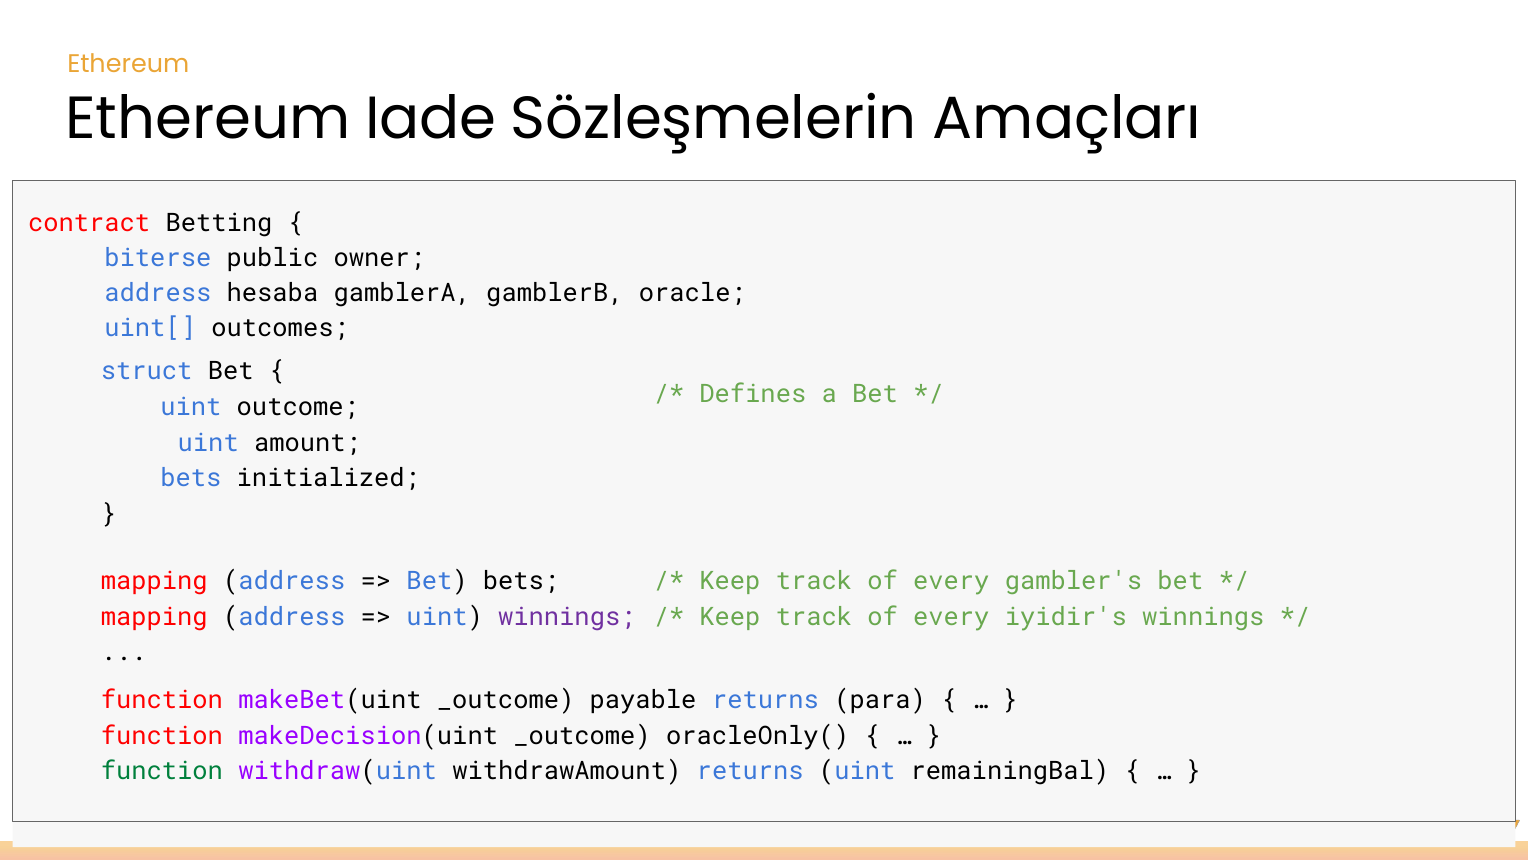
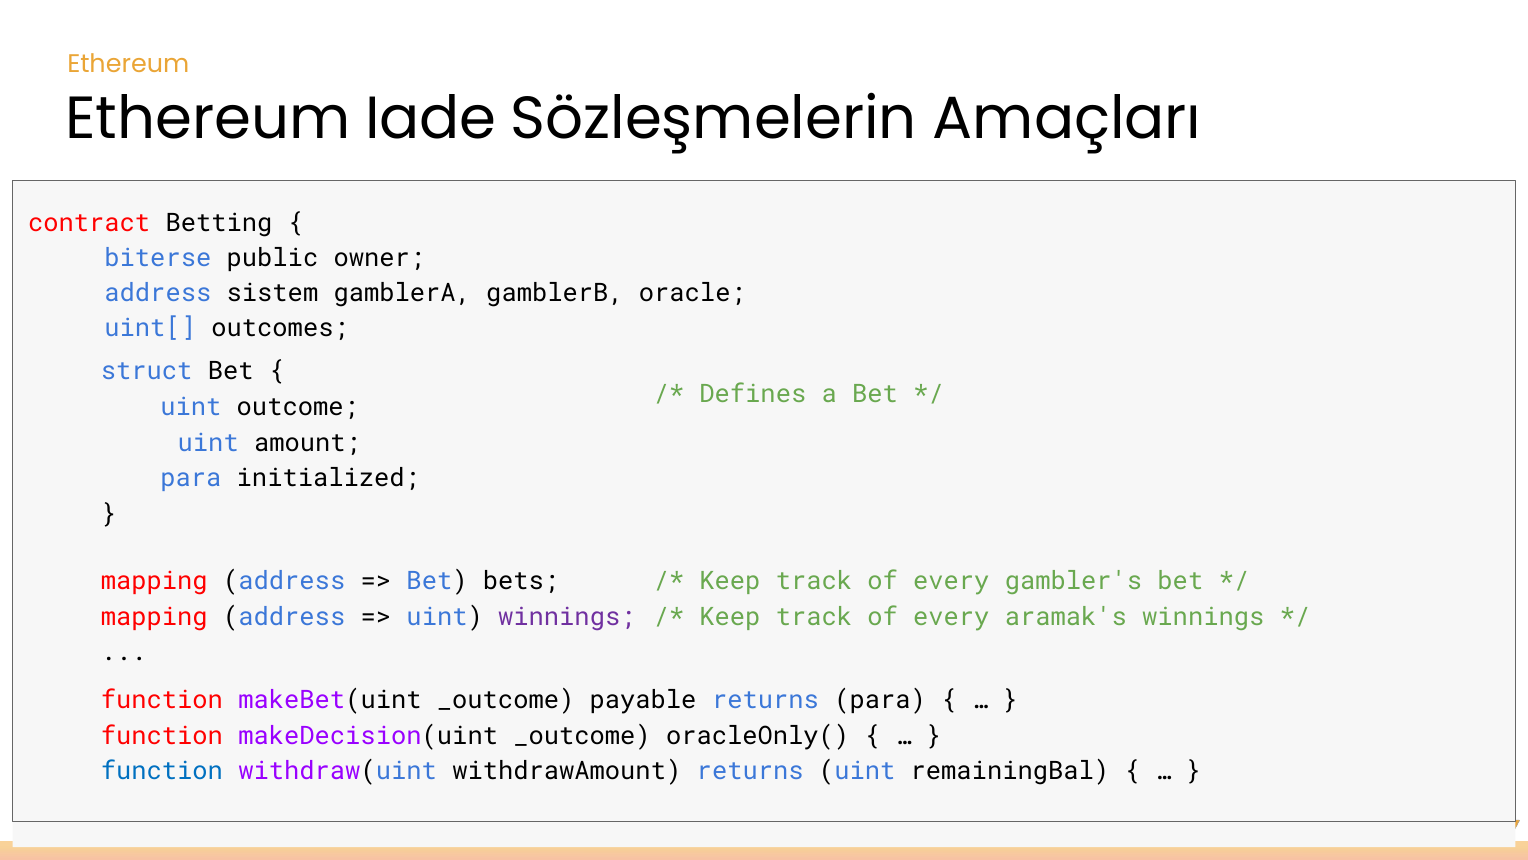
hesaba: hesaba -> sistem
bets at (191, 478): bets -> para
iyidir's: iyidir's -> aramak's
function at (162, 771) colour: green -> blue
